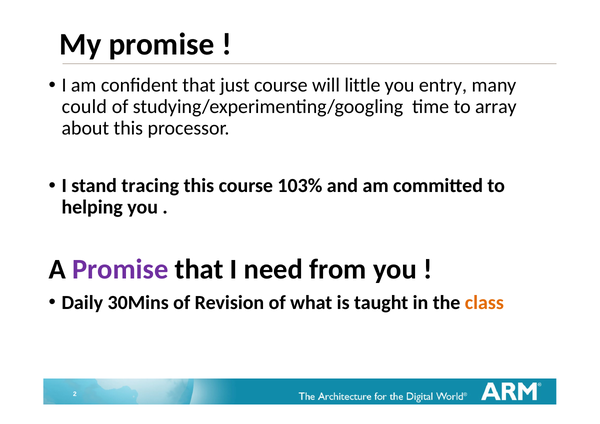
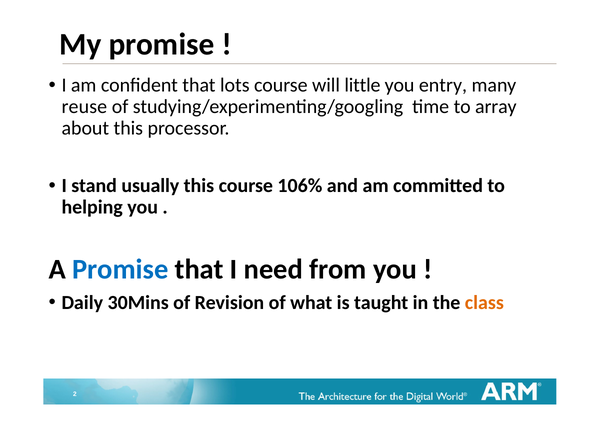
just: just -> lots
could: could -> reuse
tracing: tracing -> usually
103%: 103% -> 106%
Promise at (120, 269) colour: purple -> blue
